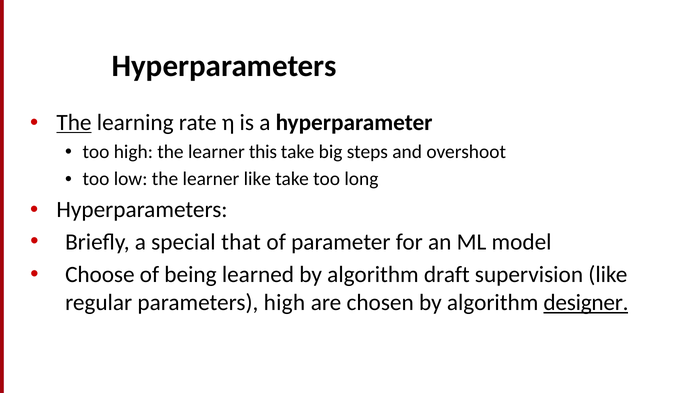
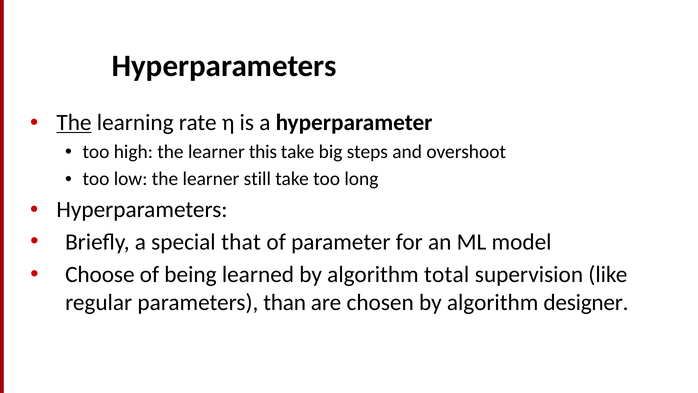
learner like: like -> still
draft: draft -> total
parameters high: high -> than
designer underline: present -> none
